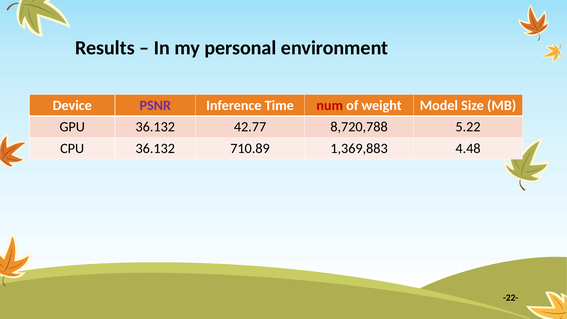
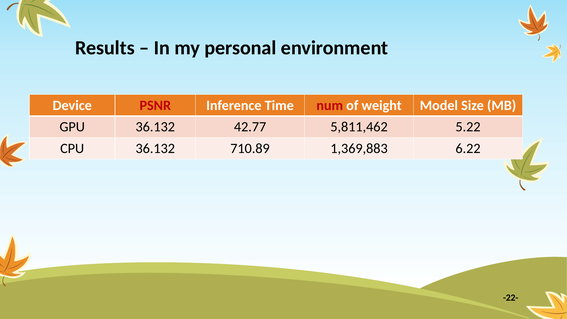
PSNR colour: purple -> red
8,720,788: 8,720,788 -> 5,811,462
4.48: 4.48 -> 6.22
